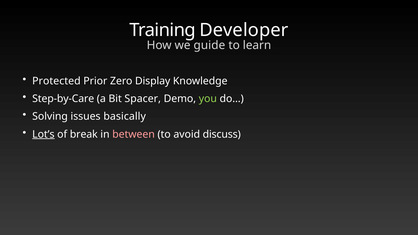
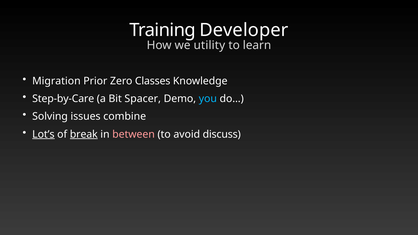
guide: guide -> utility
Protected: Protected -> Migration
Display: Display -> Classes
you colour: light green -> light blue
basically: basically -> combine
break underline: none -> present
